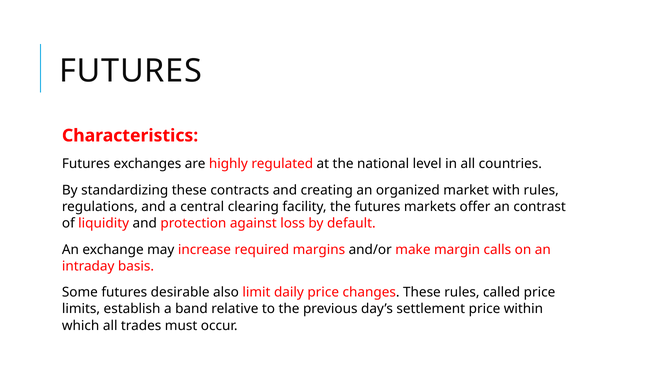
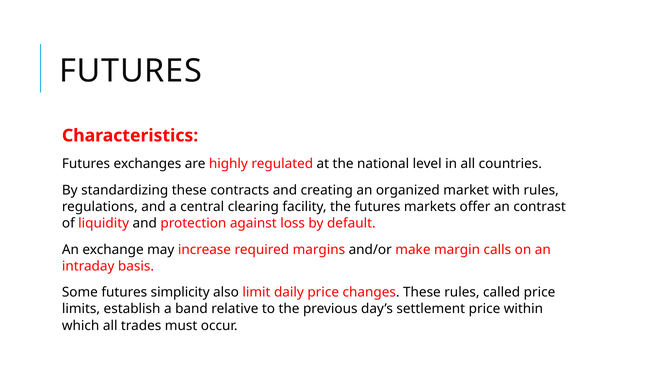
desirable: desirable -> simplicity
